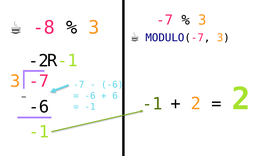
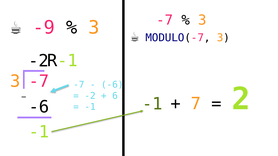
-8: -8 -> -9
-6 at (90, 96): -6 -> -2
2 at (196, 104): 2 -> 7
